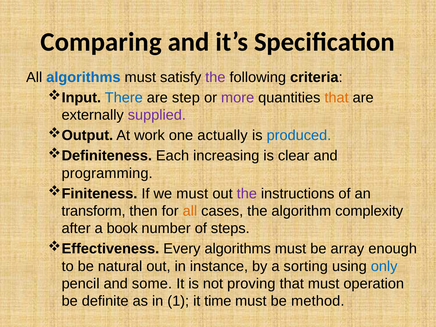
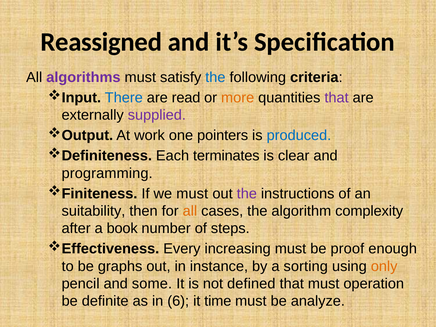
Comparing: Comparing -> Reassigned
algorithms at (83, 77) colour: blue -> purple
the at (215, 77) colour: purple -> blue
step: step -> read
more colour: purple -> orange
that at (337, 98) colour: orange -> purple
actually: actually -> pointers
increasing: increasing -> terminates
transform: transform -> suitability
Every algorithms: algorithms -> increasing
array: array -> proof
natural: natural -> graphs
only colour: blue -> orange
proving: proving -> defined
1: 1 -> 6
method: method -> analyze
